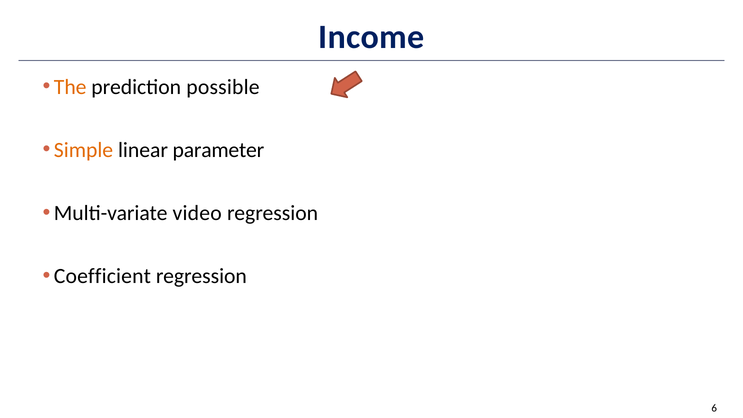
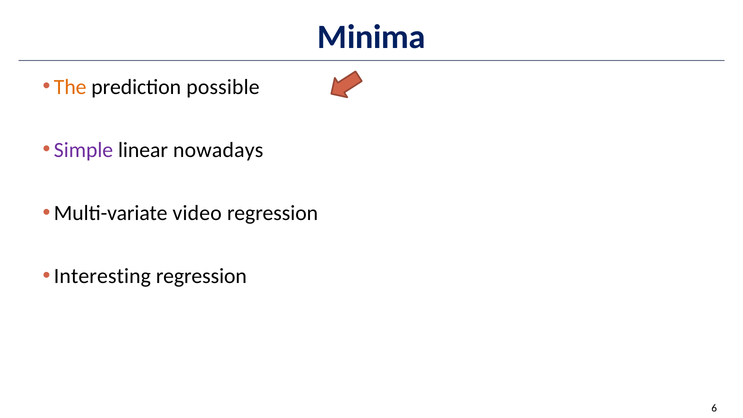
Income: Income -> Minima
Simple colour: orange -> purple
parameter: parameter -> nowadays
Coefficient: Coefficient -> Interesting
